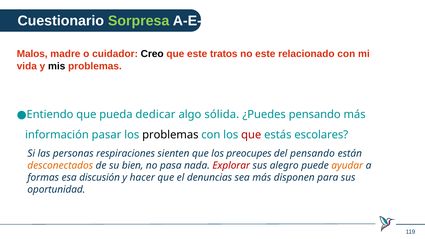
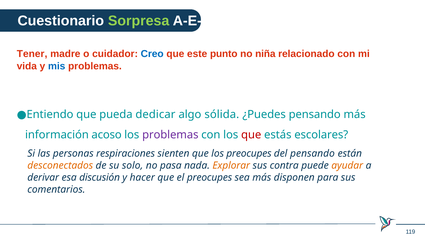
Malos: Malos -> Tener
Creo colour: black -> blue
tratos: tratos -> punto
no este: este -> niña
mis colour: black -> blue
pasar: pasar -> acoso
problemas at (170, 135) colour: black -> purple
bien: bien -> solo
Explorar colour: red -> orange
alegro: alegro -> contra
formas: formas -> derivar
el denuncias: denuncias -> preocupes
oportunidad: oportunidad -> comentarios
